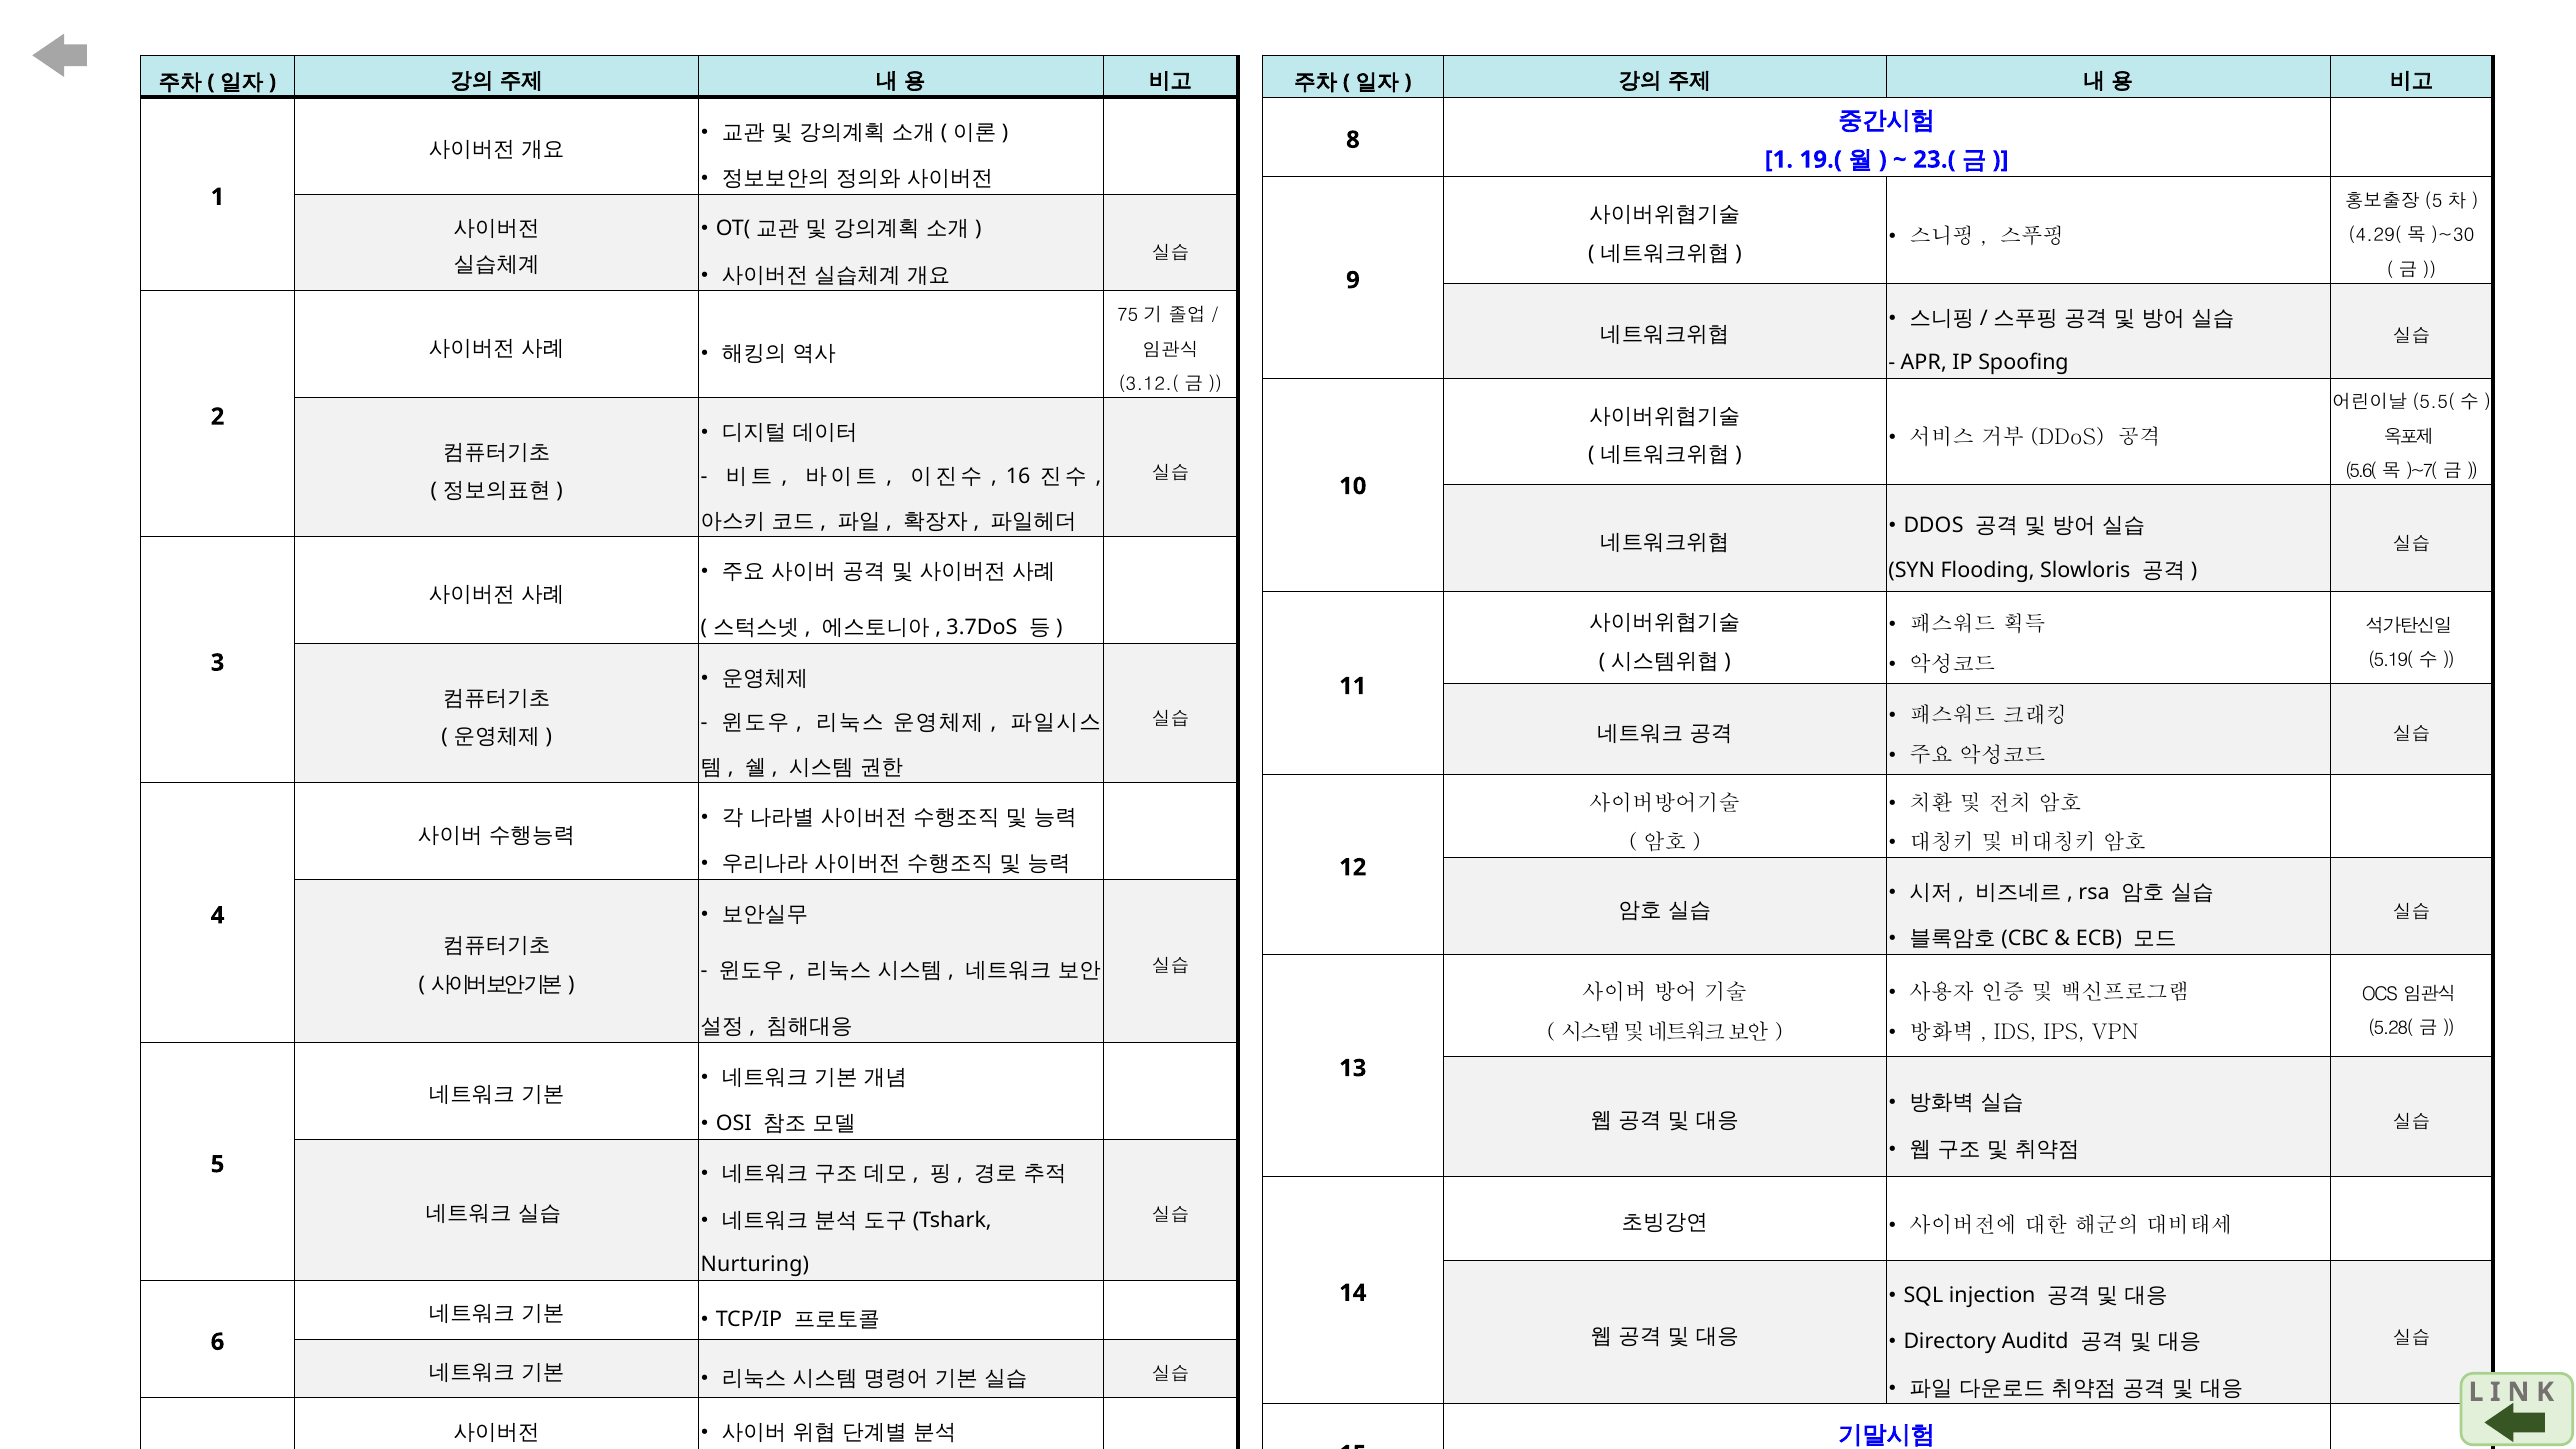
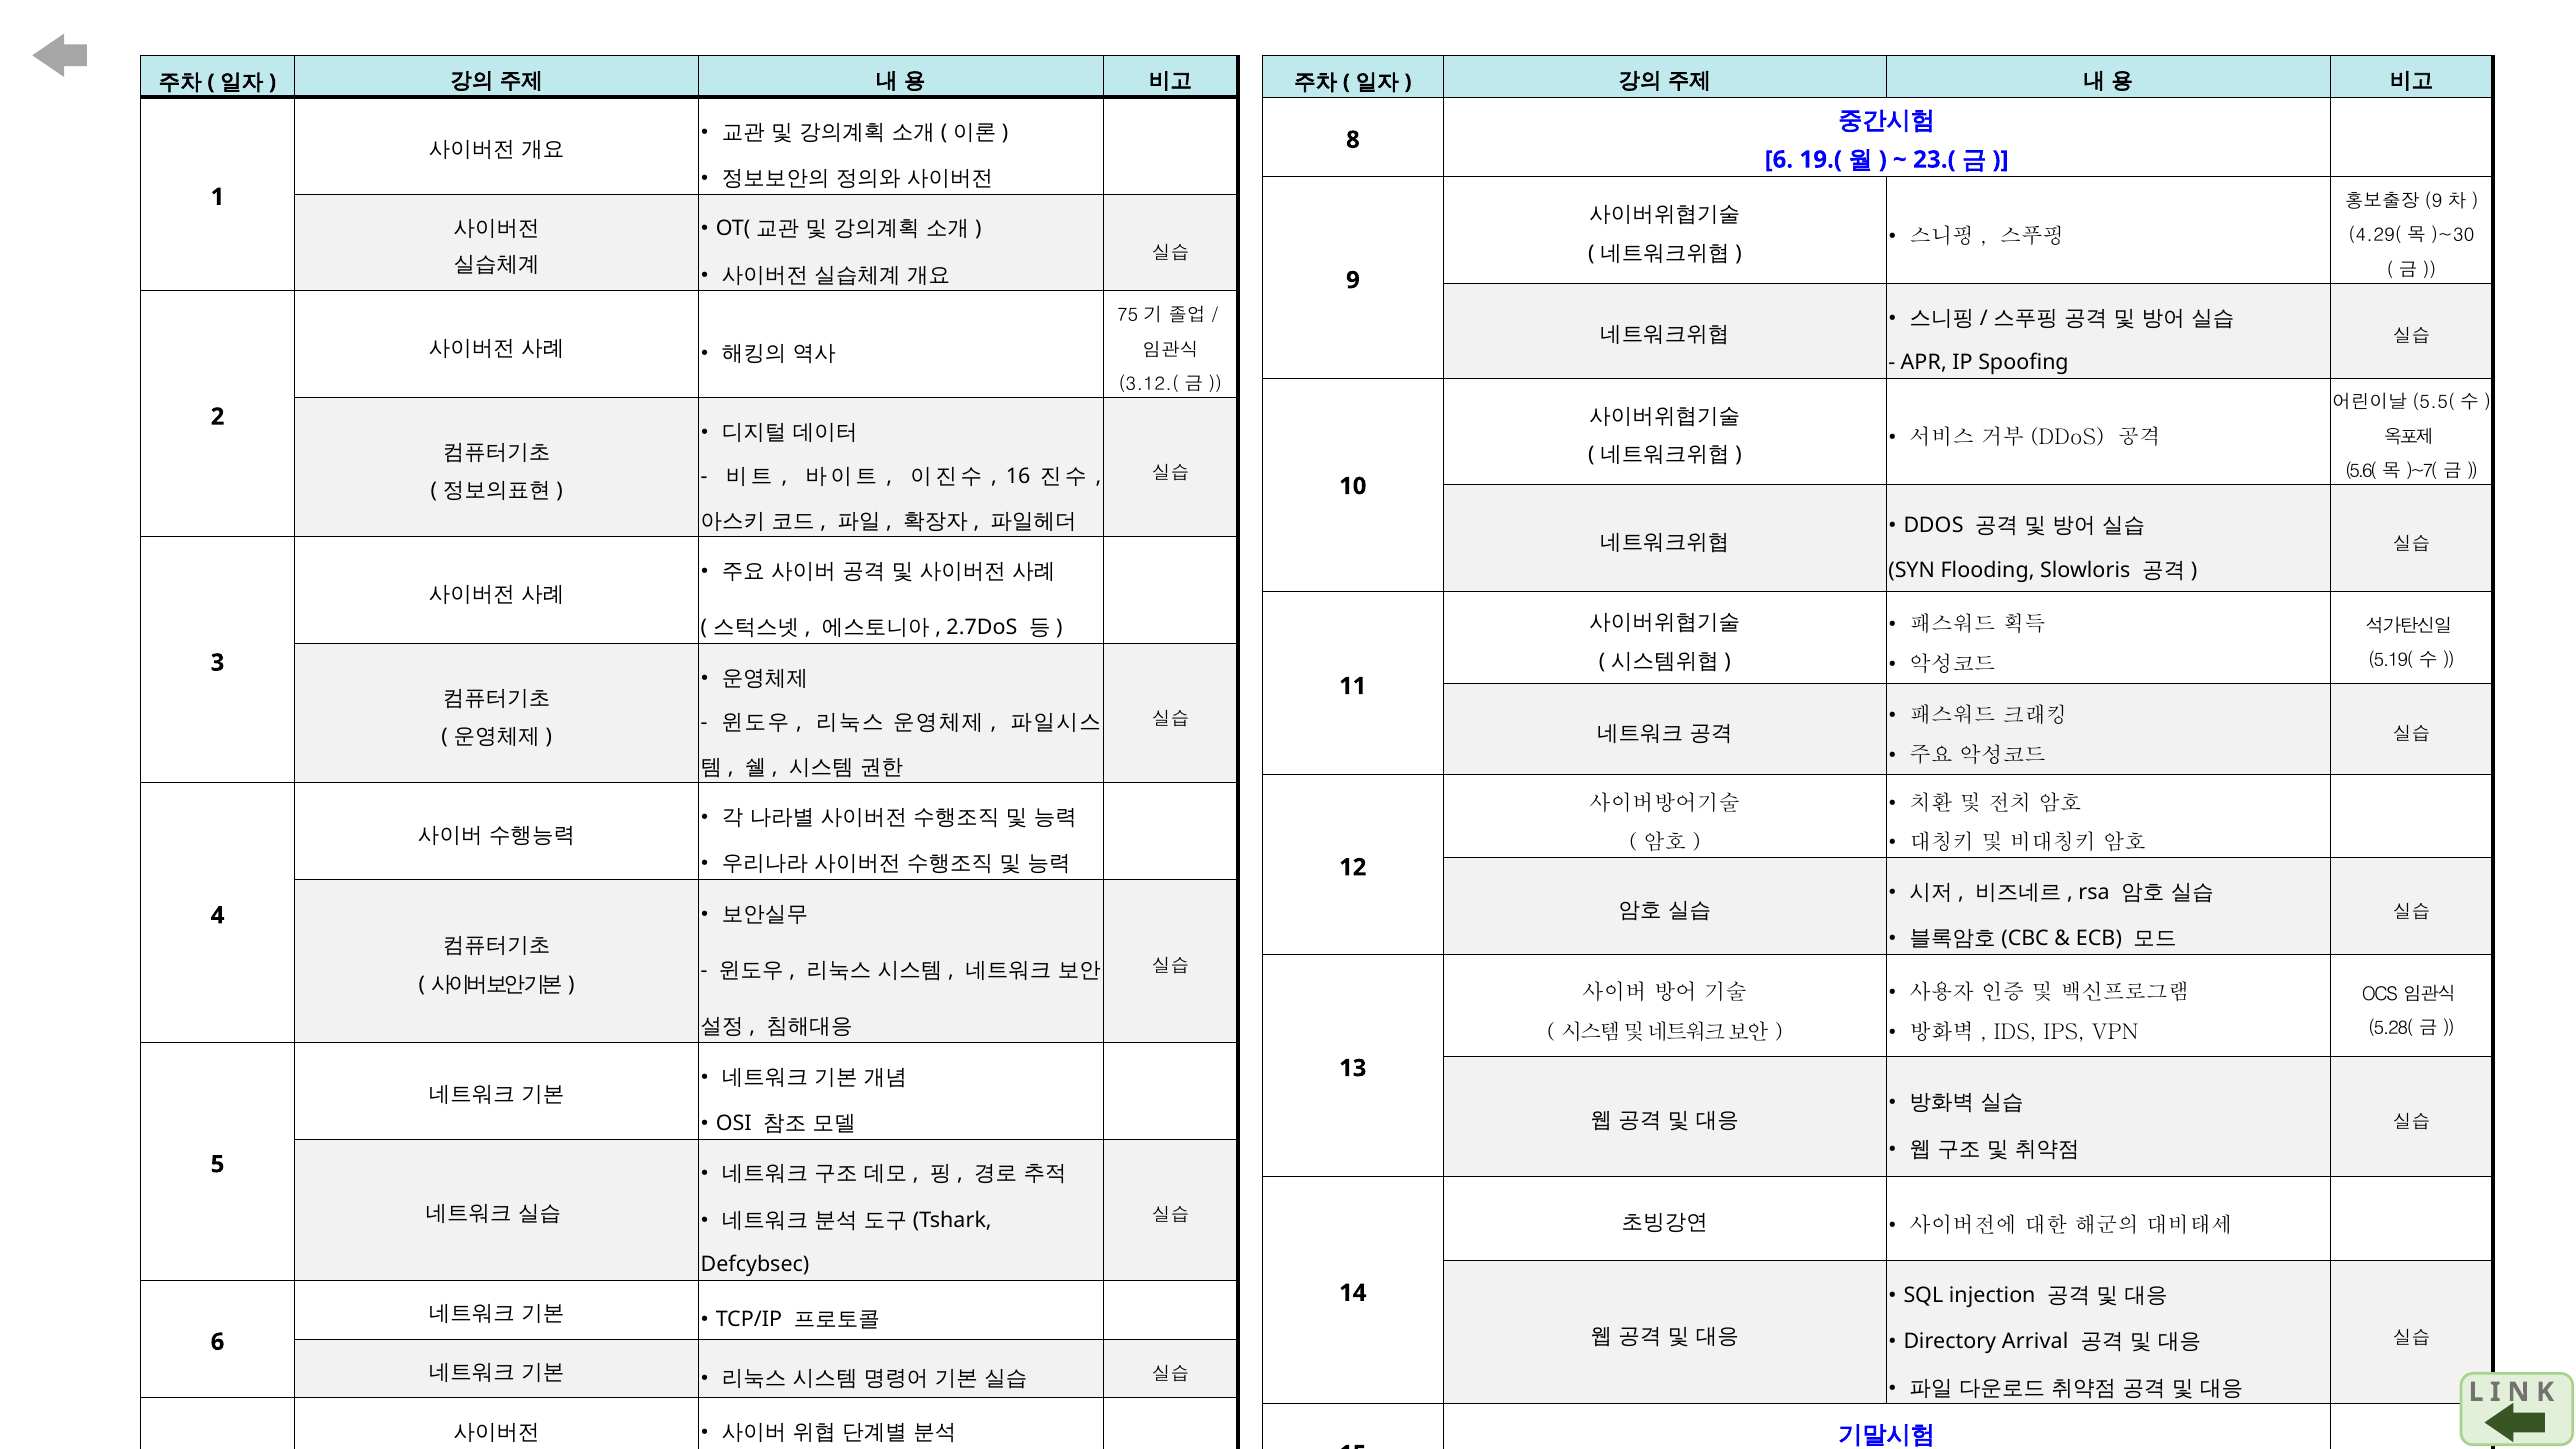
1 at (1779, 160): 1 -> 6
5 at (2434, 201): 5 -> 9
3.7DoS: 3.7DoS -> 2.7DoS
Nurturing: Nurturing -> Defcybsec
Auditd: Auditd -> Arrival
